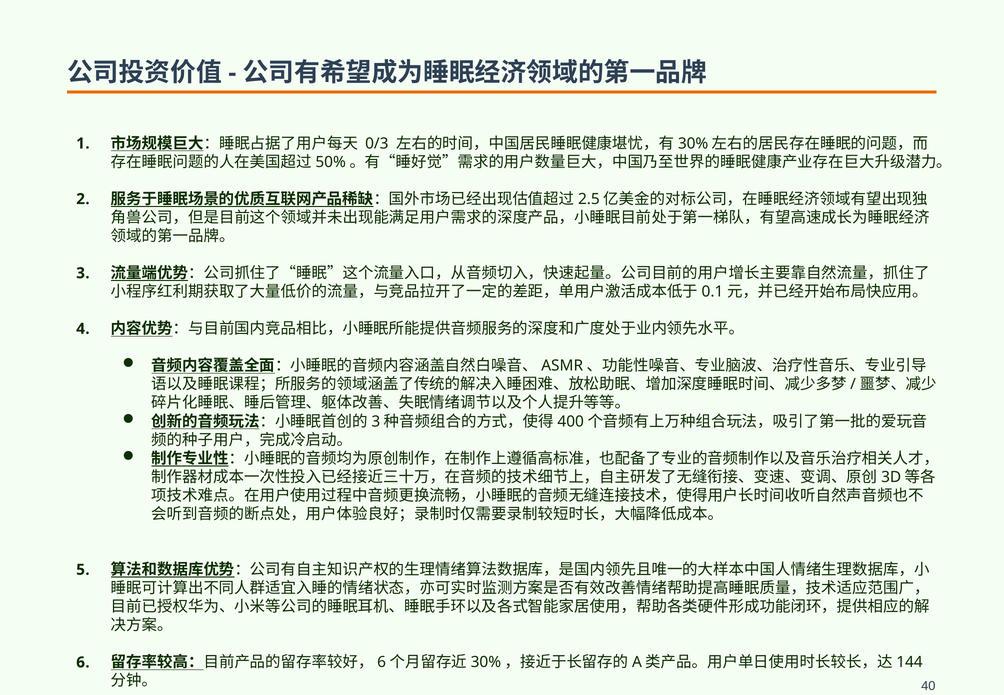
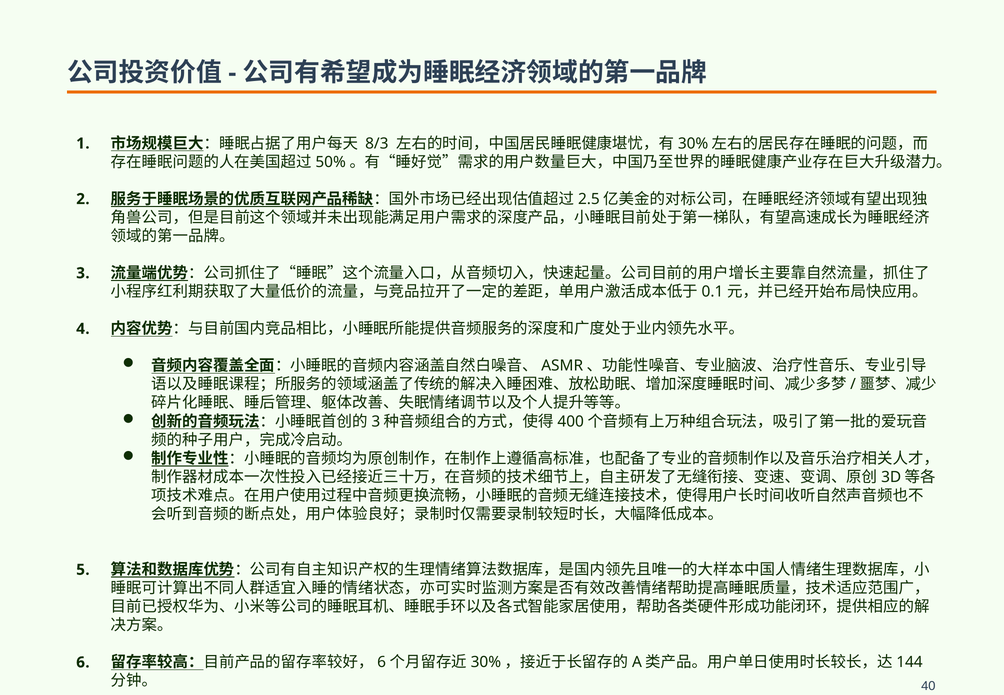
0/3: 0/3 -> 8/3
